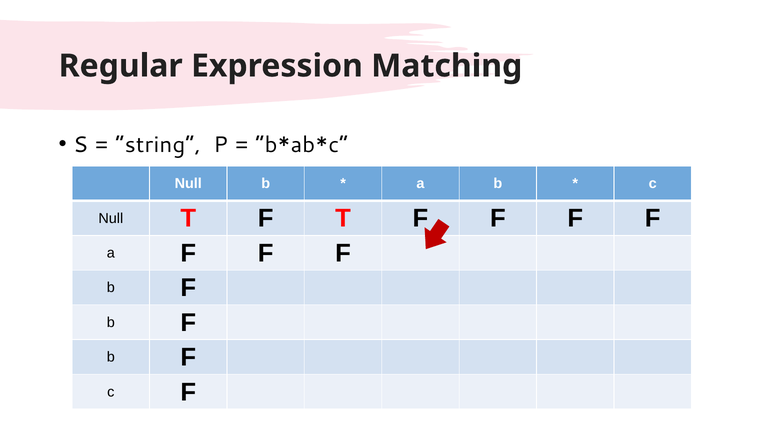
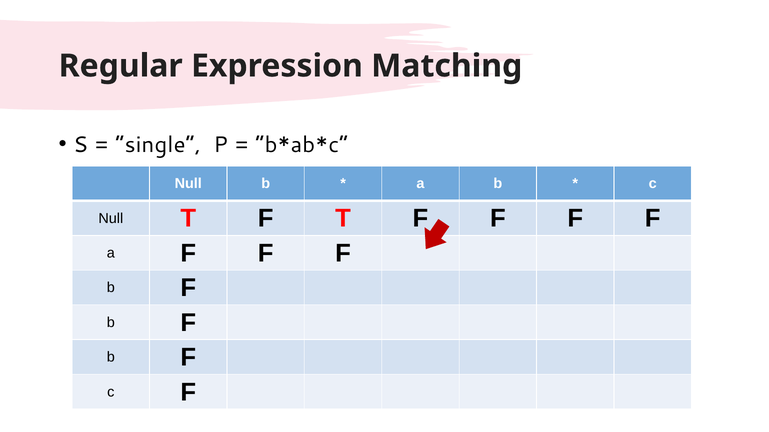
string: string -> single
